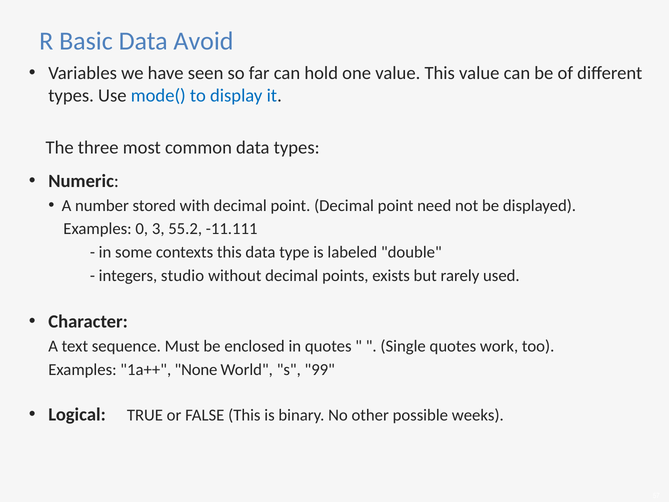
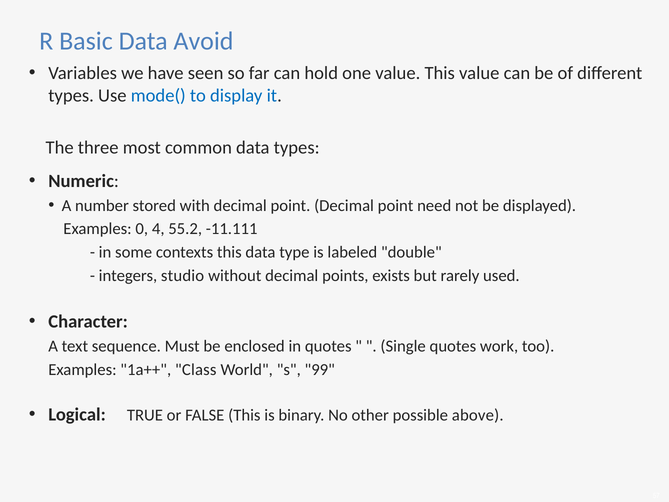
3: 3 -> 4
None: None -> Class
weeks: weeks -> above
